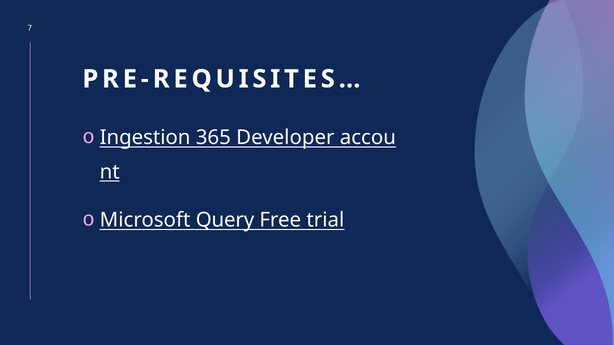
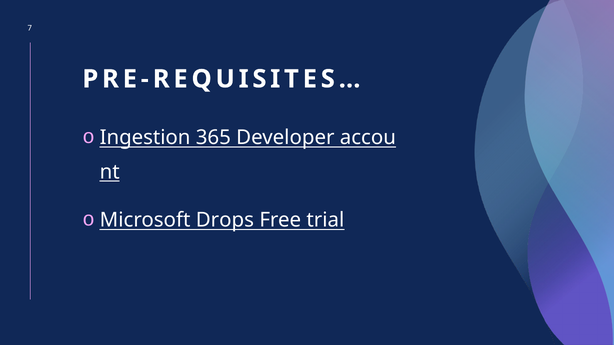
Query: Query -> Drops
